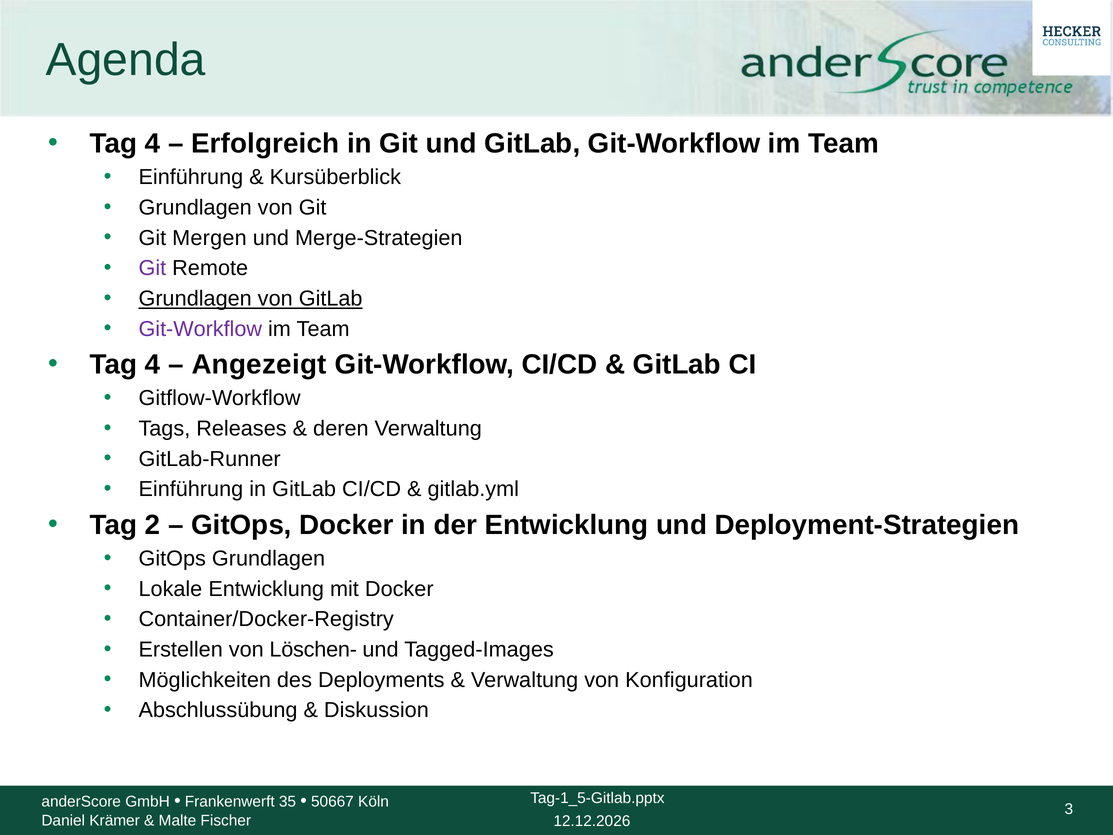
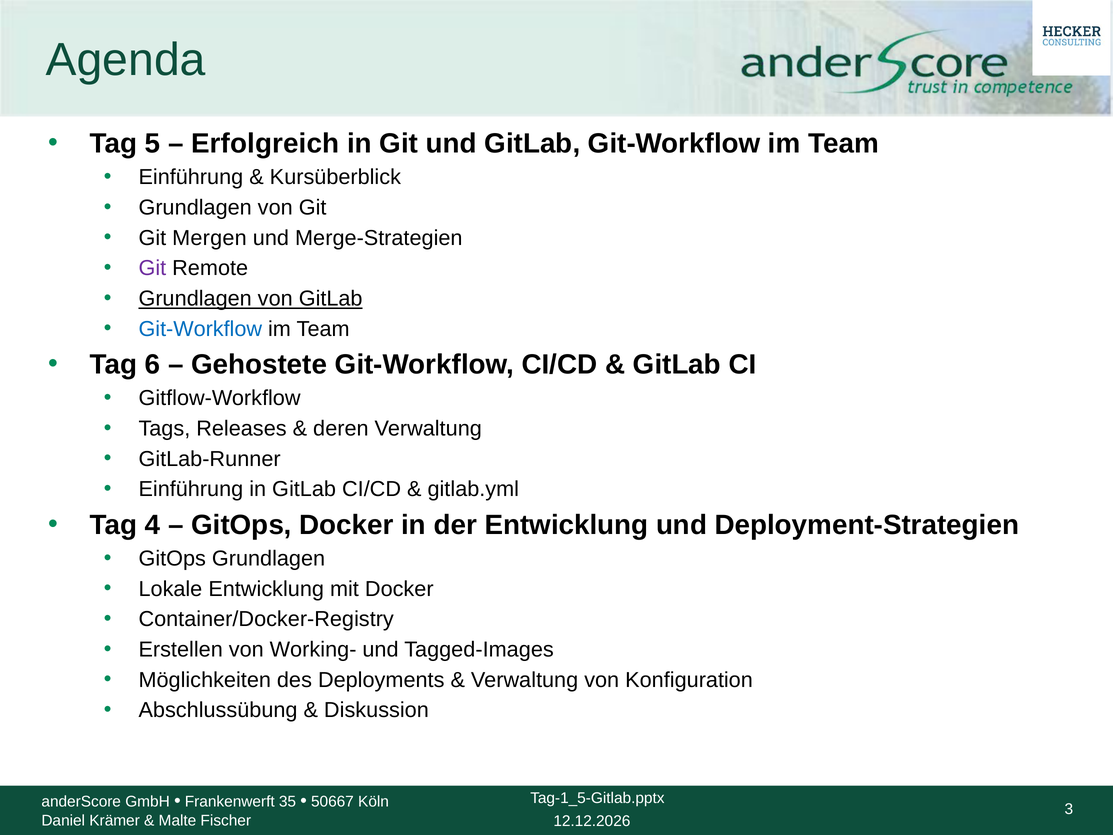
4 at (153, 144): 4 -> 5
Git-Workflow at (200, 329) colour: purple -> blue
4 at (153, 365): 4 -> 6
Angezeigt: Angezeigt -> Gehostete
2: 2 -> 4
Löschen-: Löschen- -> Working-
